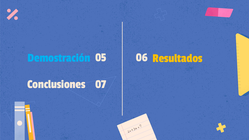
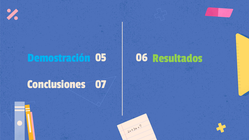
Resultados colour: yellow -> light green
